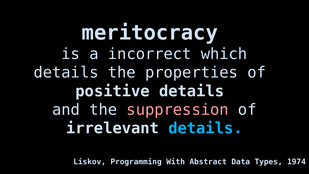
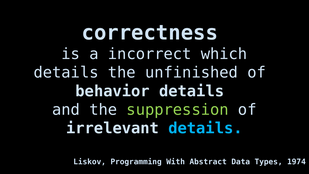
meritocracy: meritocracy -> correctness
properties: properties -> unfinished
positive: positive -> behavior
suppression colour: pink -> light green
